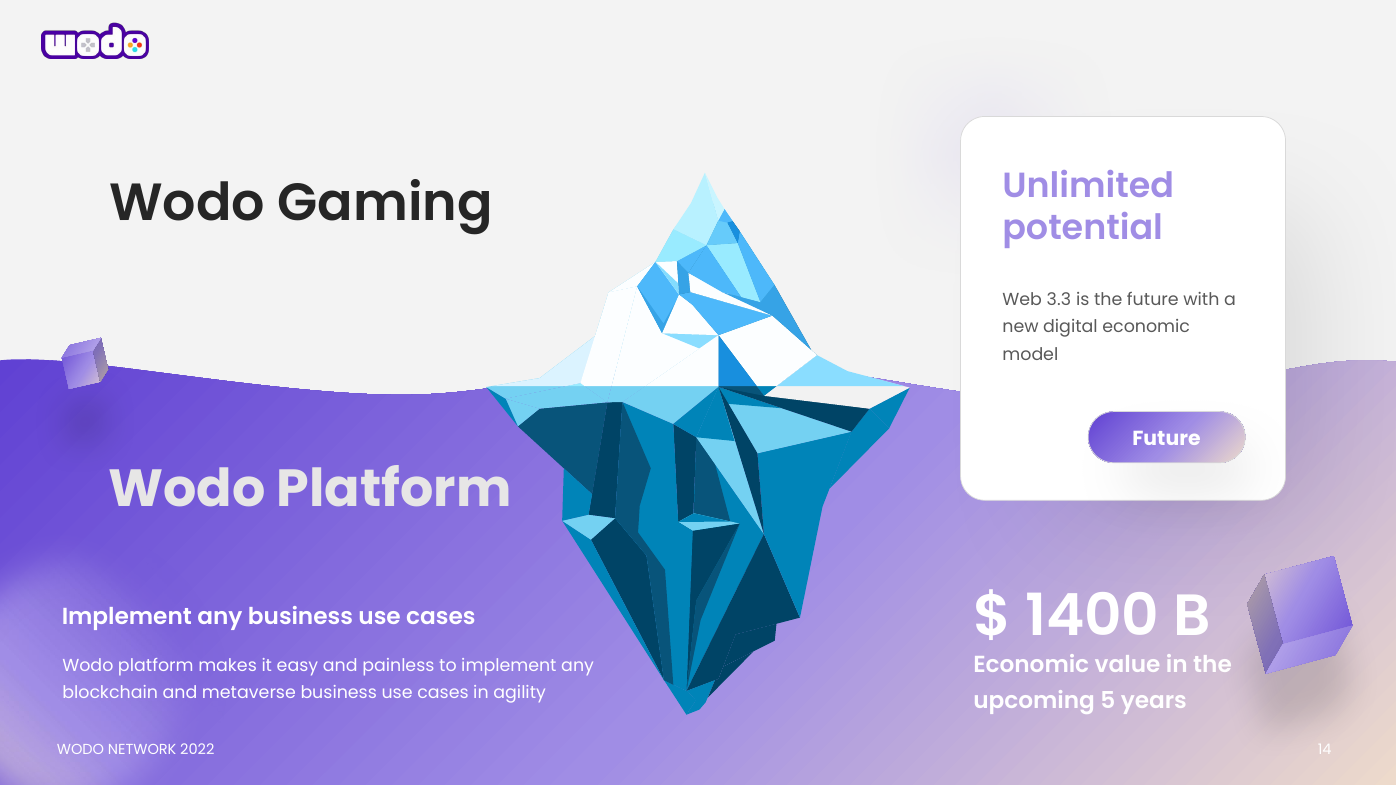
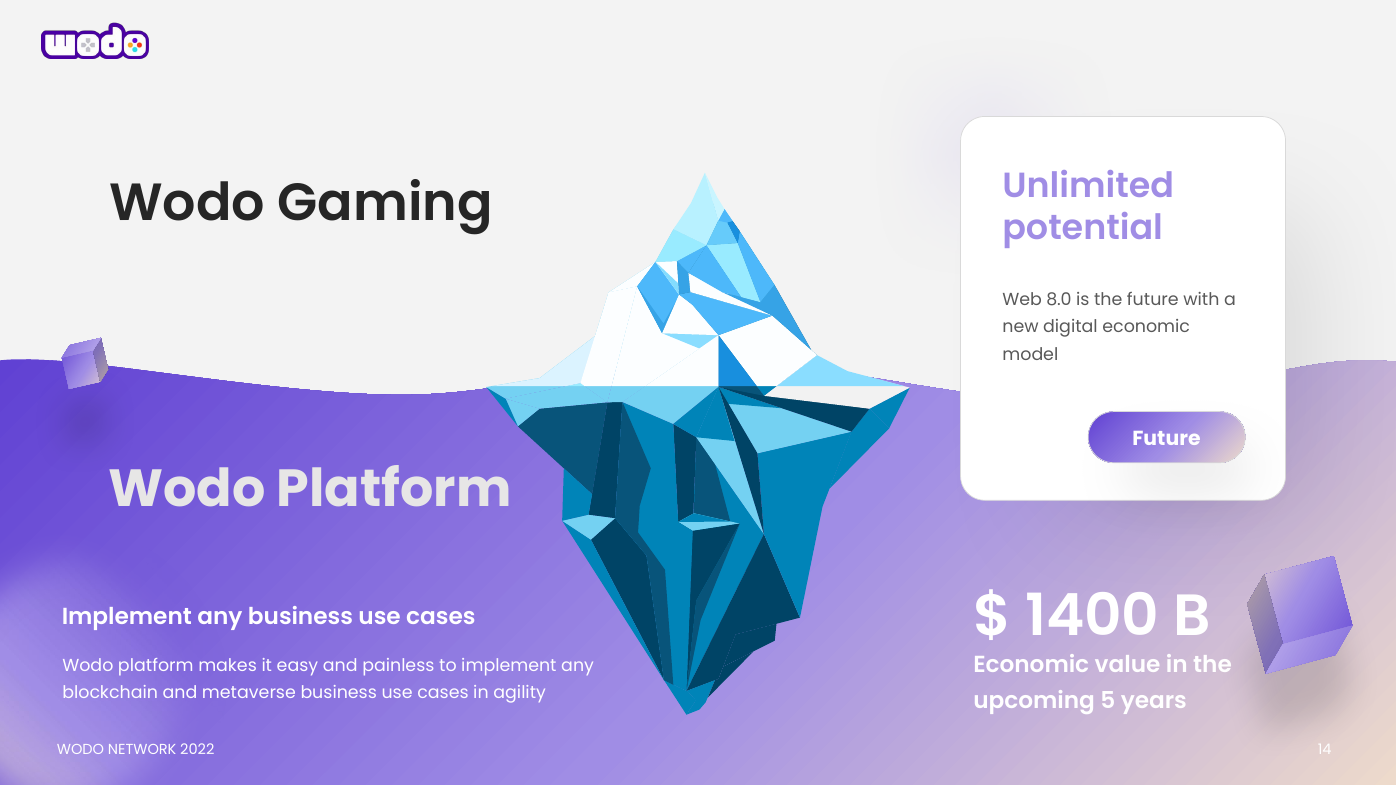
3.3: 3.3 -> 8.0
